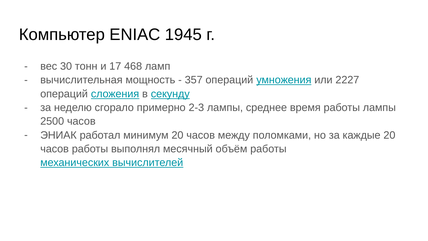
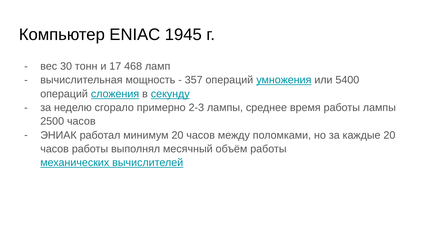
2227: 2227 -> 5400
